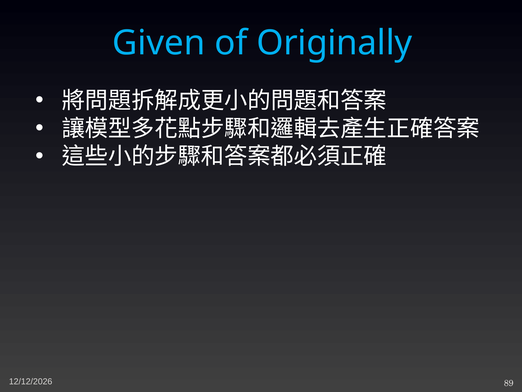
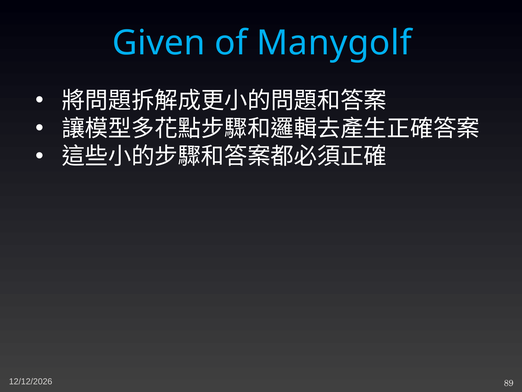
Originally: Originally -> Manygolf
